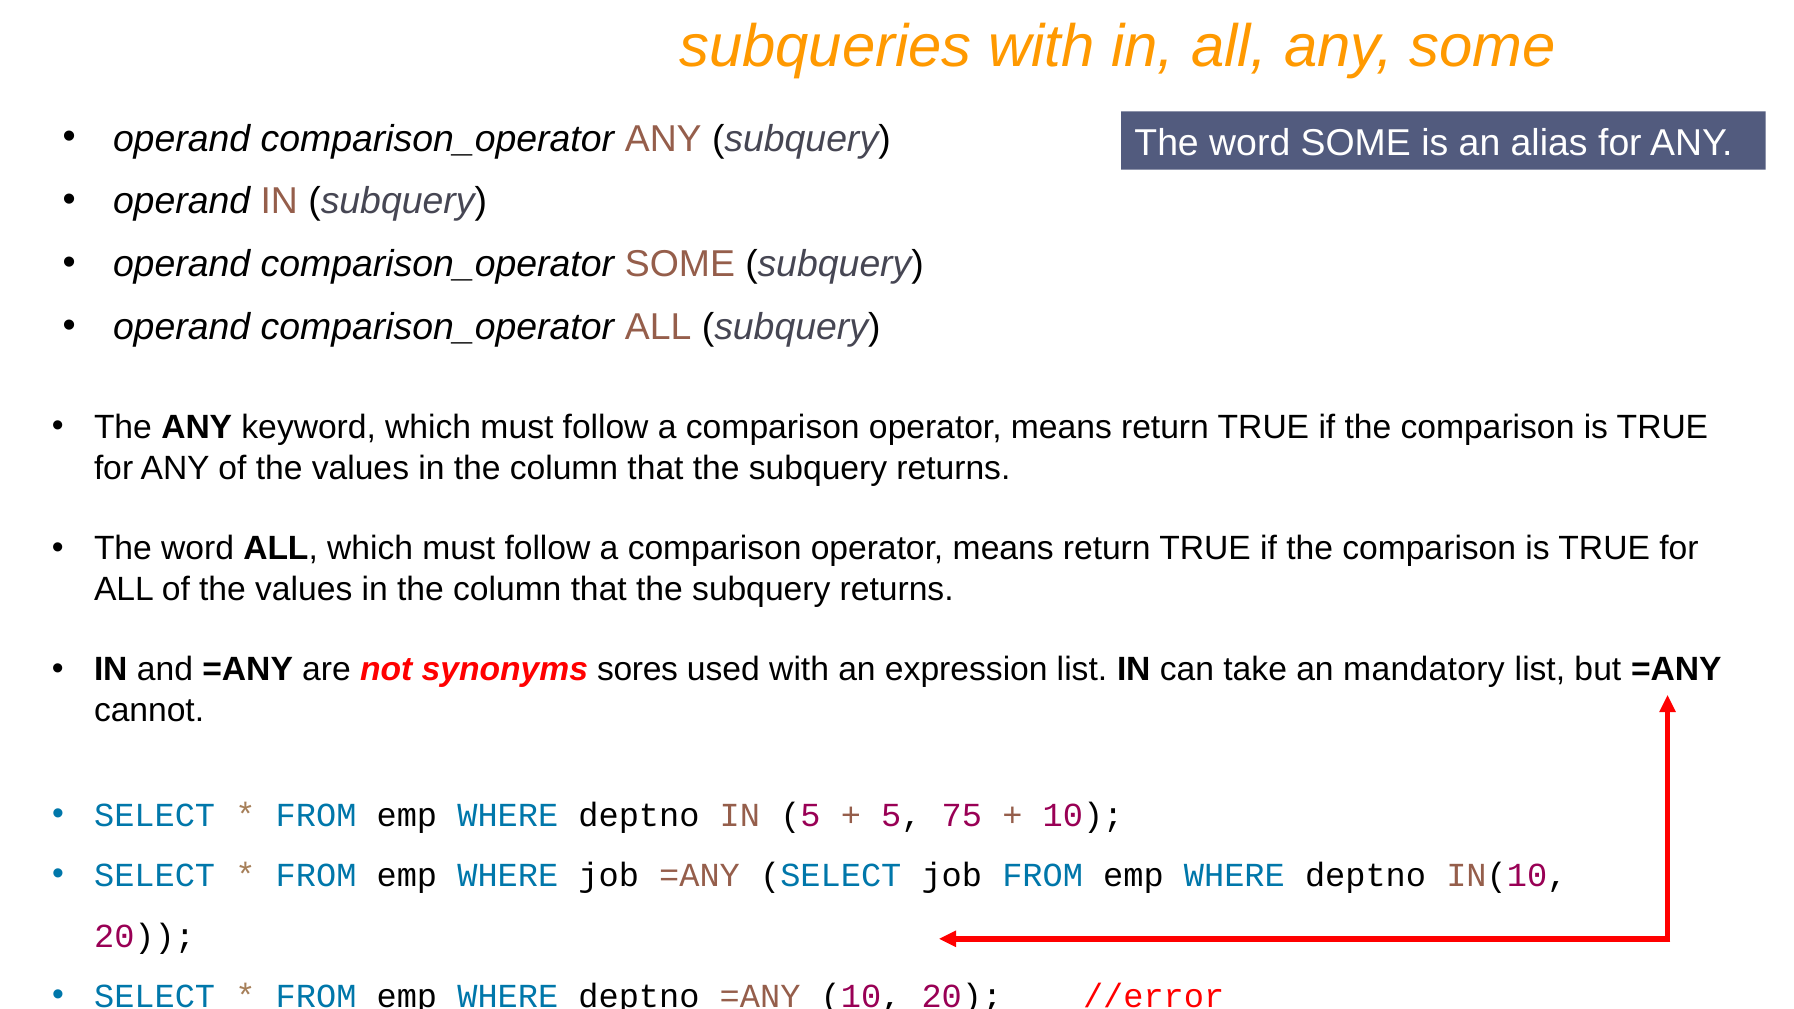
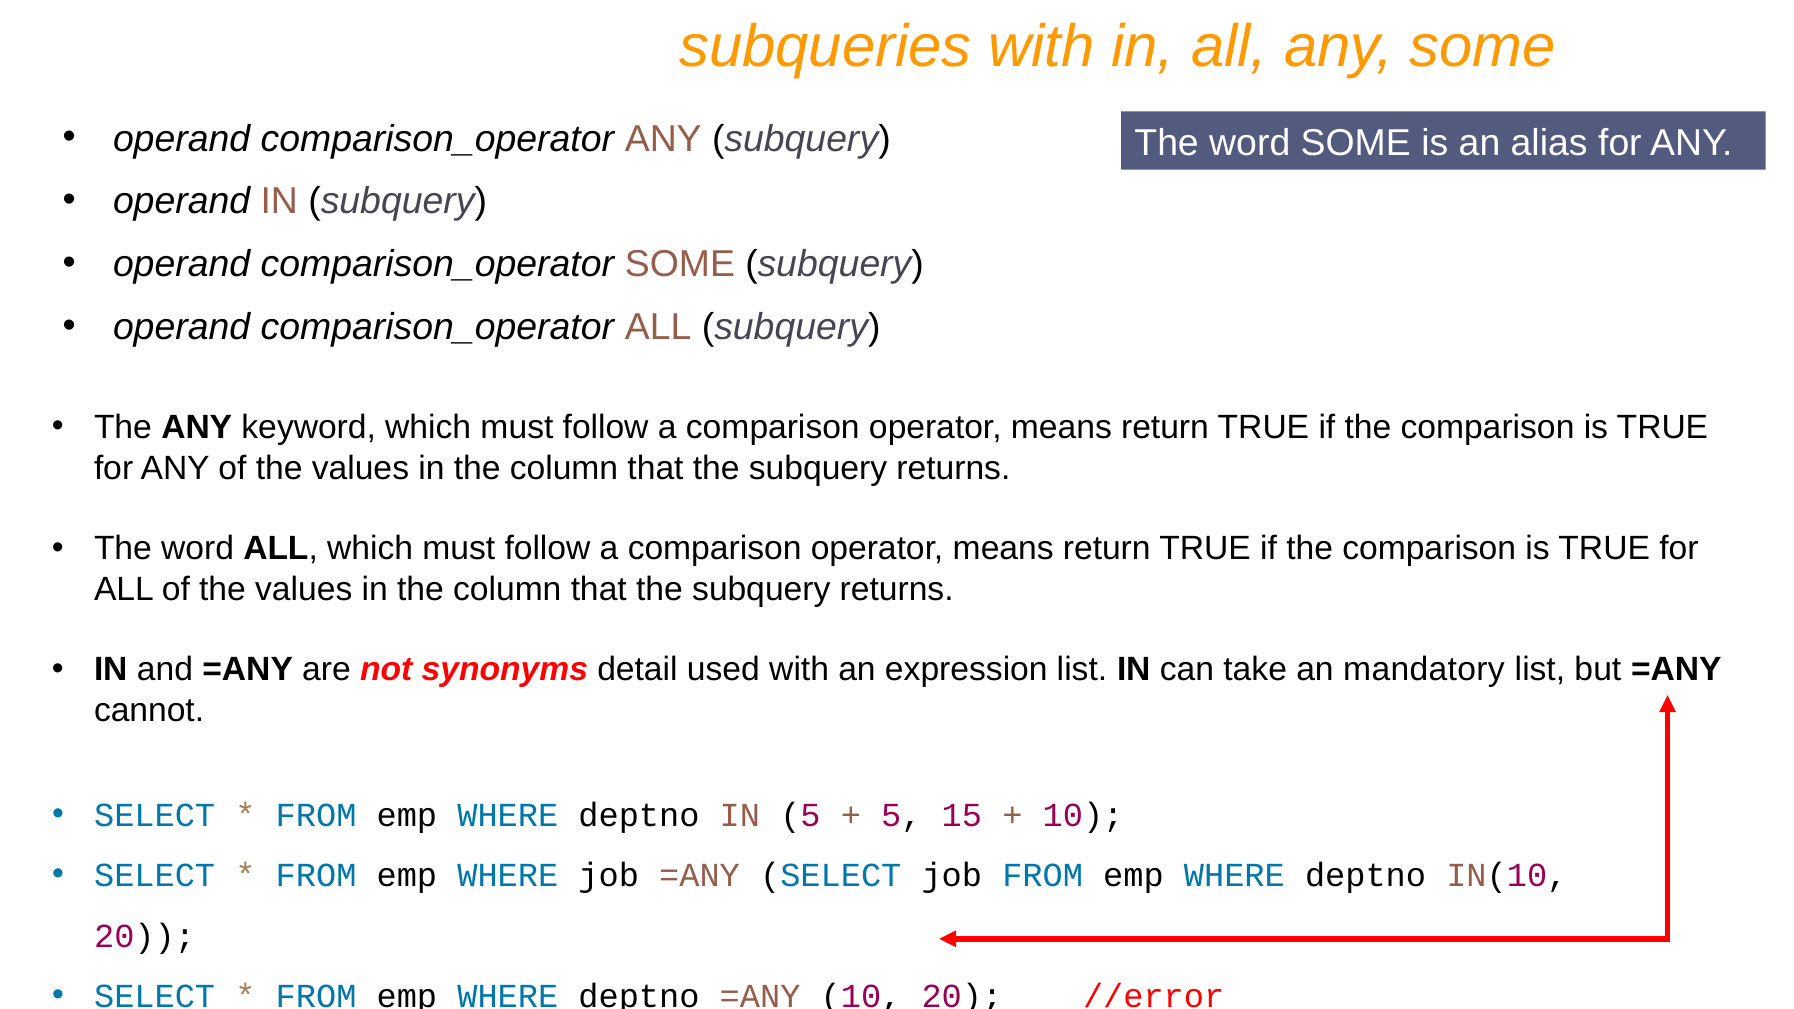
sores: sores -> detail
75: 75 -> 15
